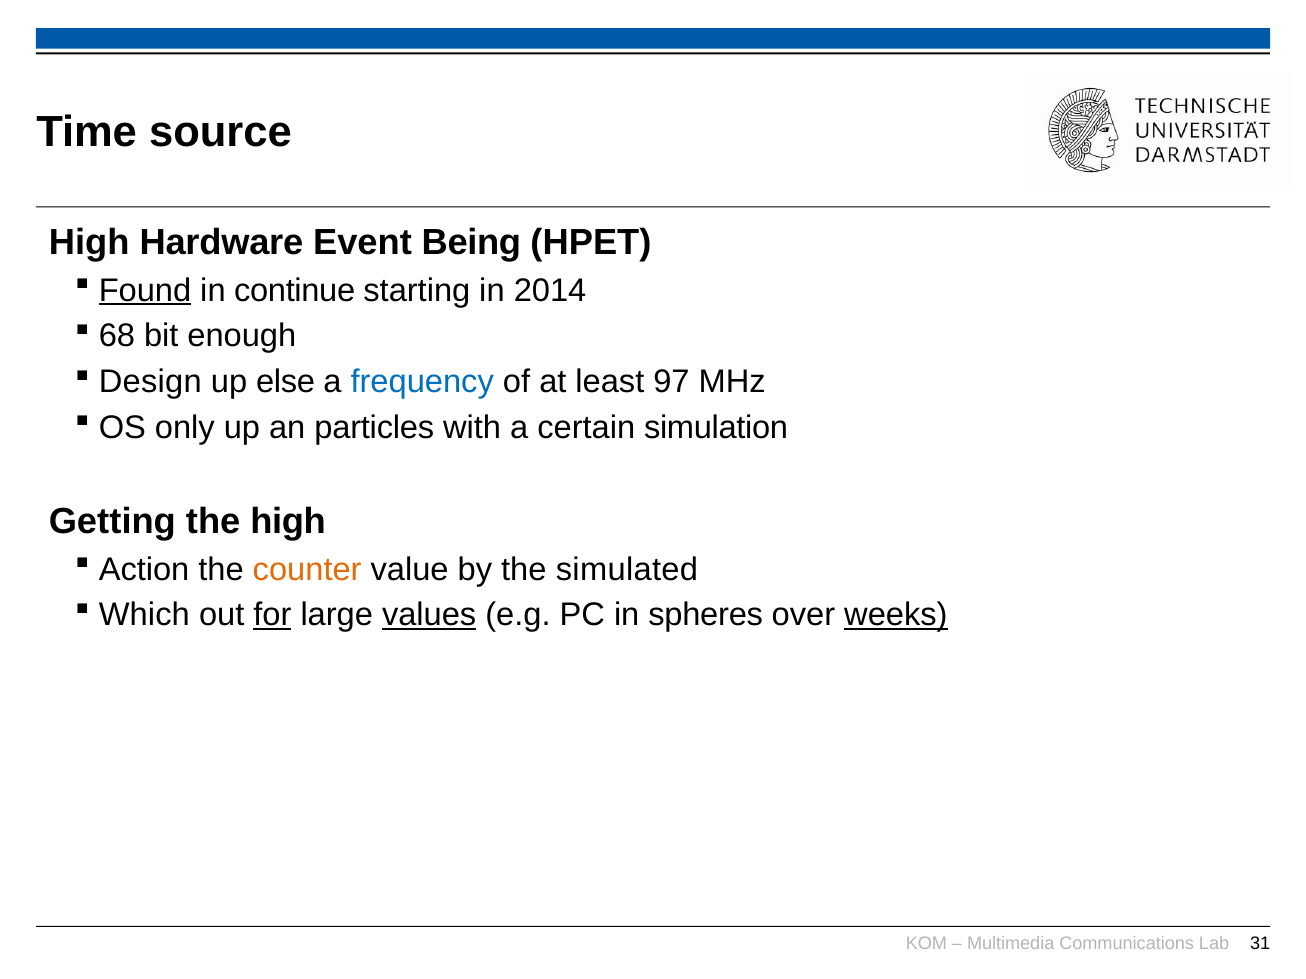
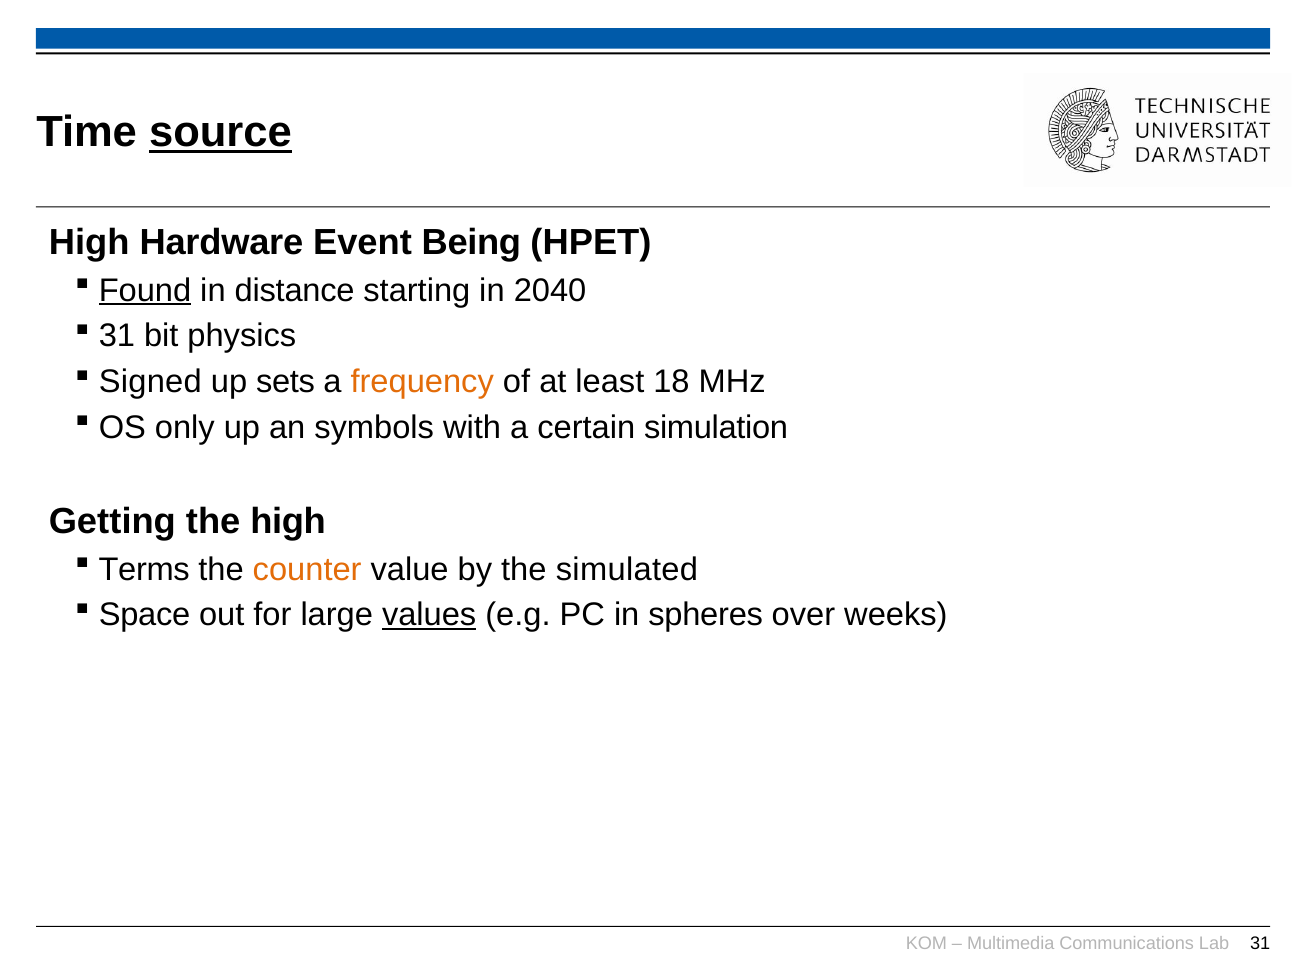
source underline: none -> present
continue: continue -> distance
2014: 2014 -> 2040
68 at (117, 336): 68 -> 31
enough: enough -> physics
Design: Design -> Signed
else: else -> sets
frequency colour: blue -> orange
97: 97 -> 18
particles: particles -> symbols
Action: Action -> Terms
Which: Which -> Space
for underline: present -> none
weeks underline: present -> none
